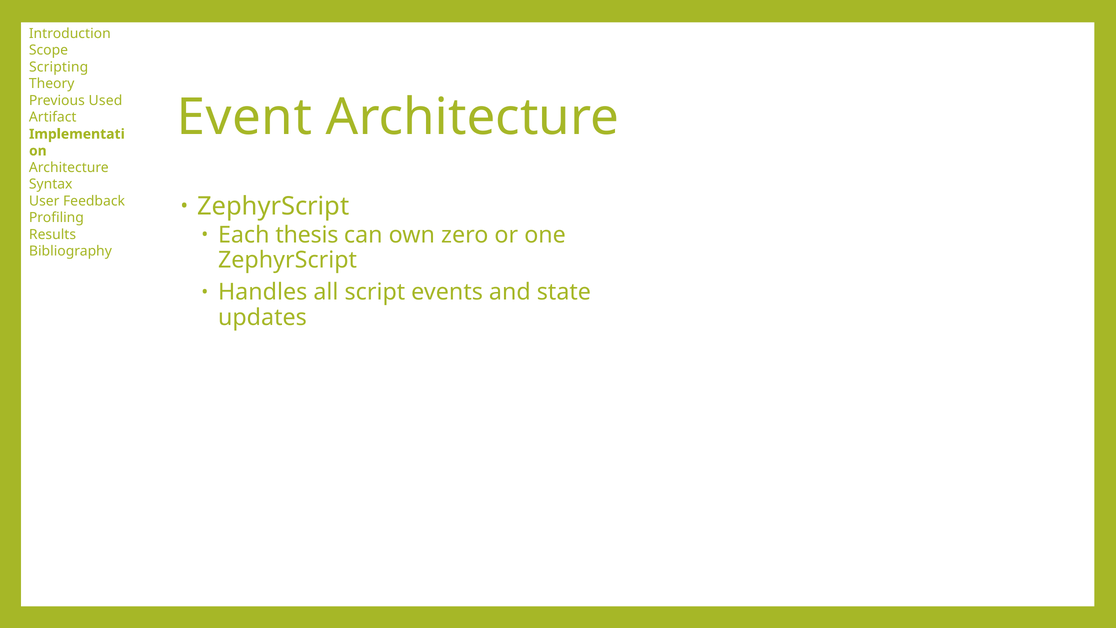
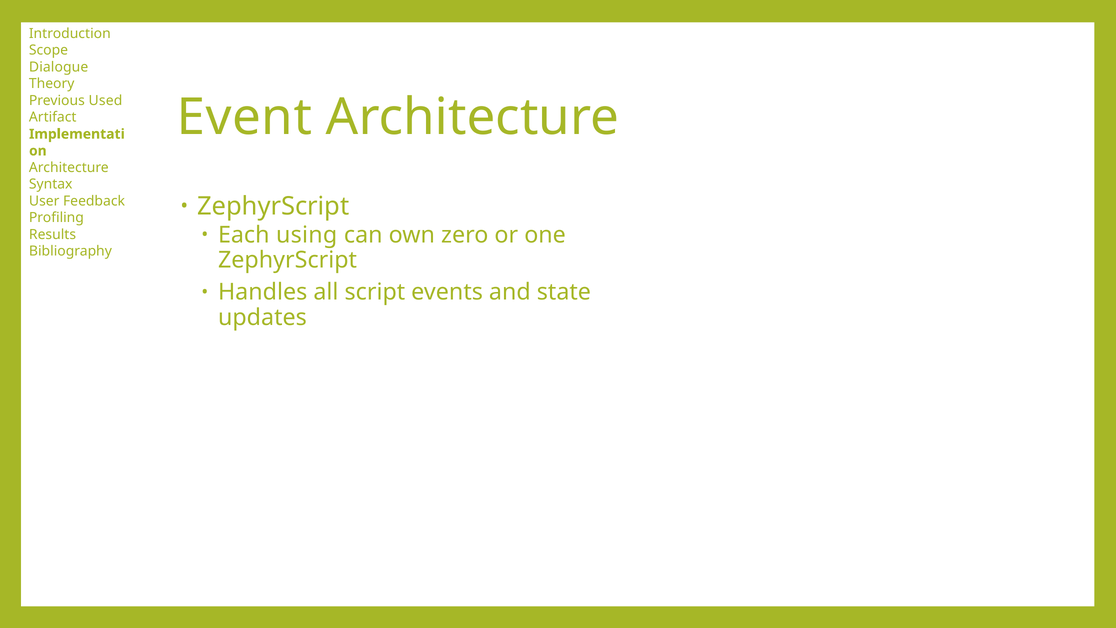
Scripting: Scripting -> Dialogue
thesis: thesis -> using
